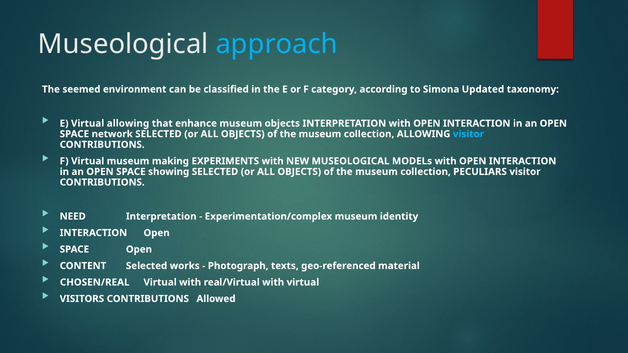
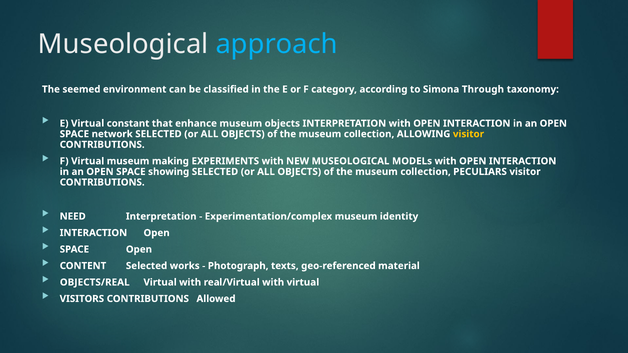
Updated: Updated -> Through
Virtual allowing: allowing -> constant
visitor at (468, 134) colour: light blue -> yellow
CHOSEN/REAL: CHOSEN/REAL -> OBJECTS/REAL
